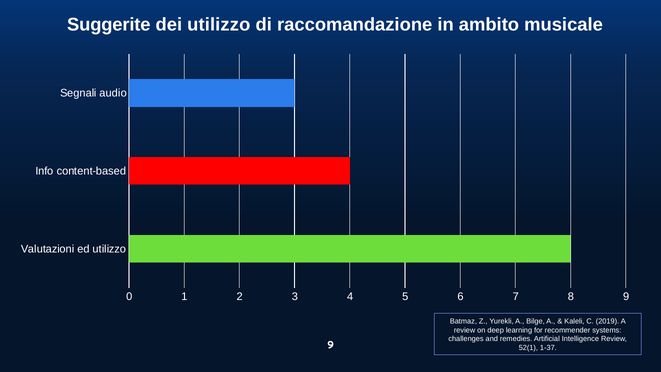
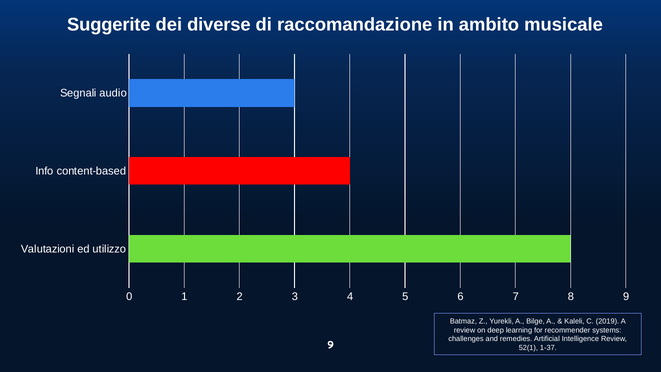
dei utilizzo: utilizzo -> diverse
